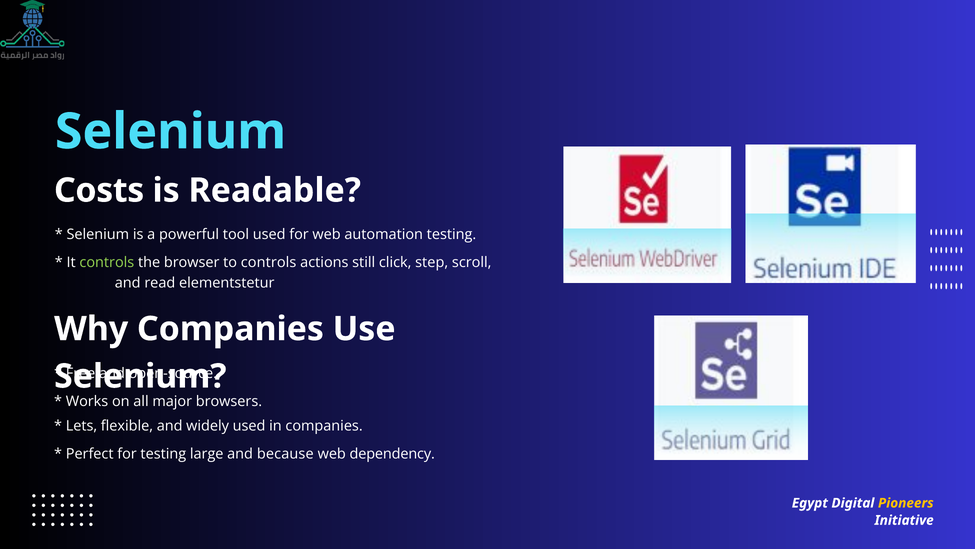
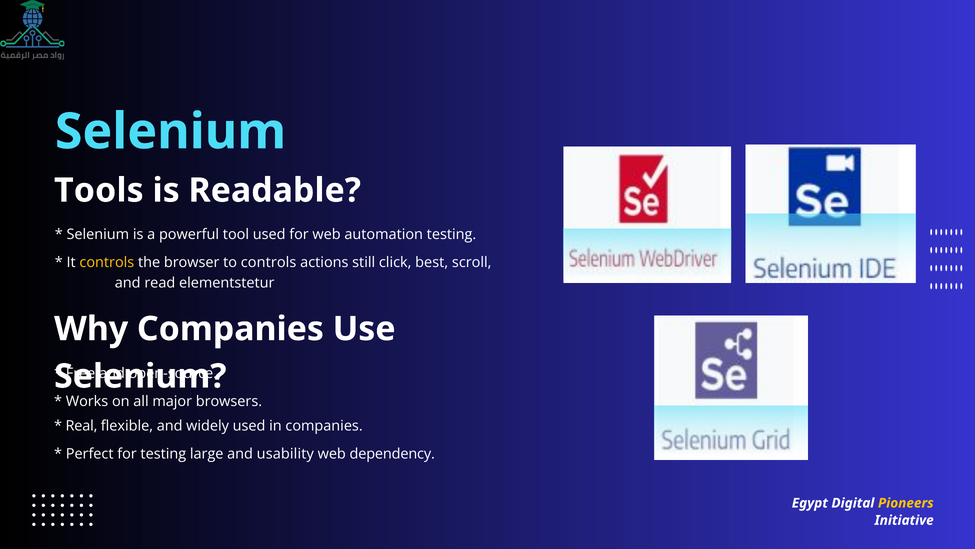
Costs: Costs -> Tools
controls at (107, 262) colour: light green -> yellow
step: step -> best
Lets: Lets -> Real
because: because -> usability
